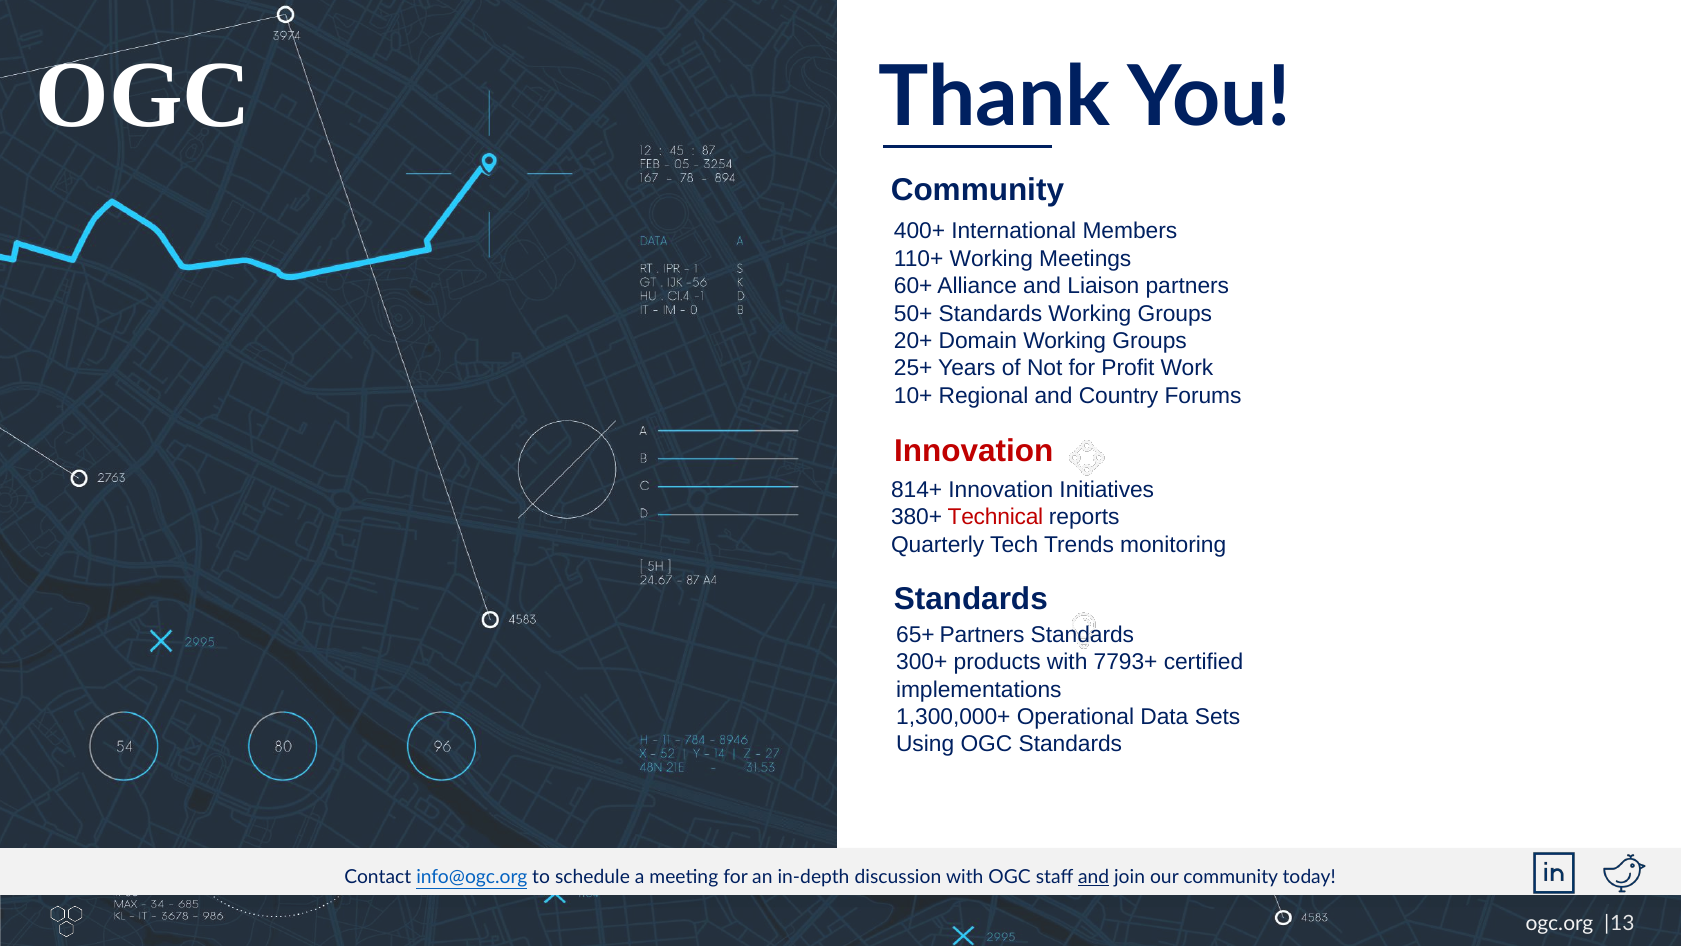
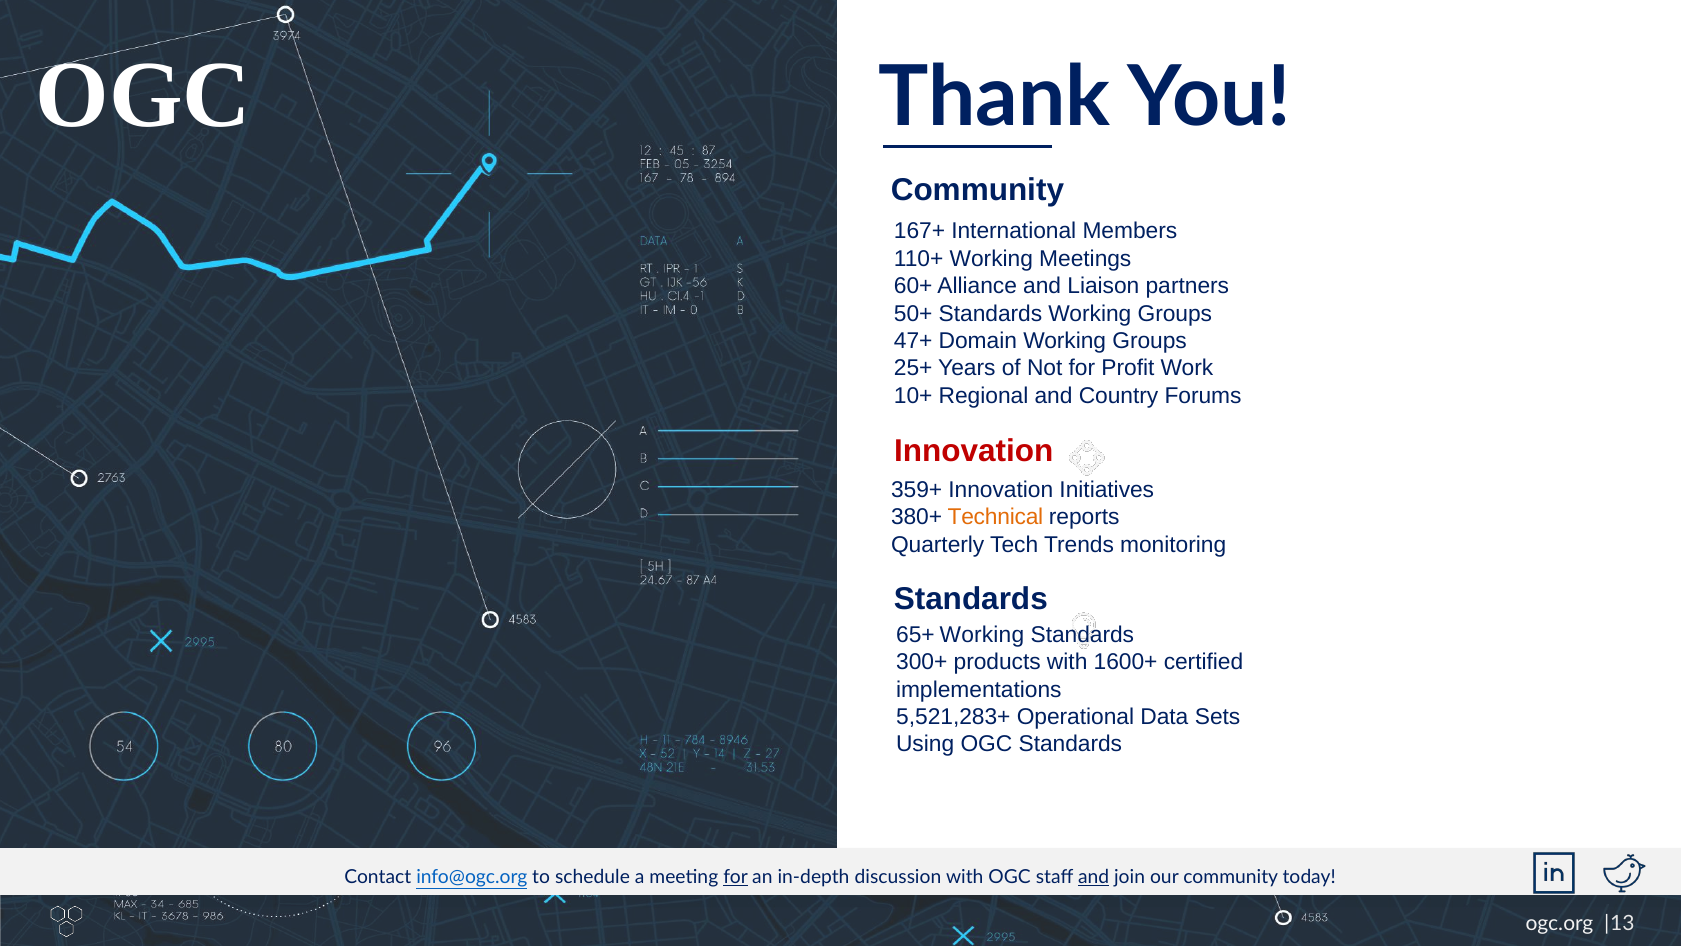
400+: 400+ -> 167+
20+: 20+ -> 47+
814+: 814+ -> 359+
Technical colour: red -> orange
65+ Partners: Partners -> Working
7793+: 7793+ -> 1600+
1,300,000+: 1,300,000+ -> 5,521,283+
for at (736, 877) underline: none -> present
